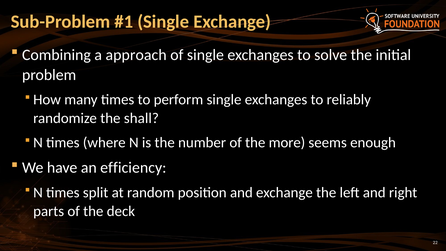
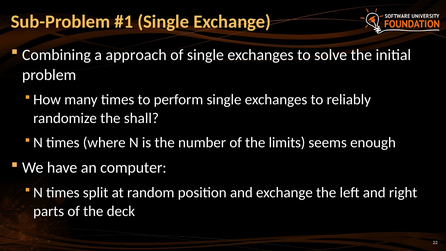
more: more -> limits
efficiency: efficiency -> computer
